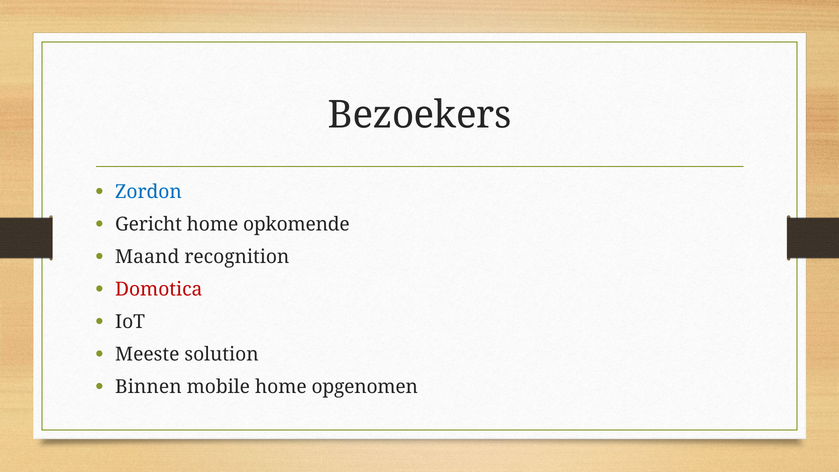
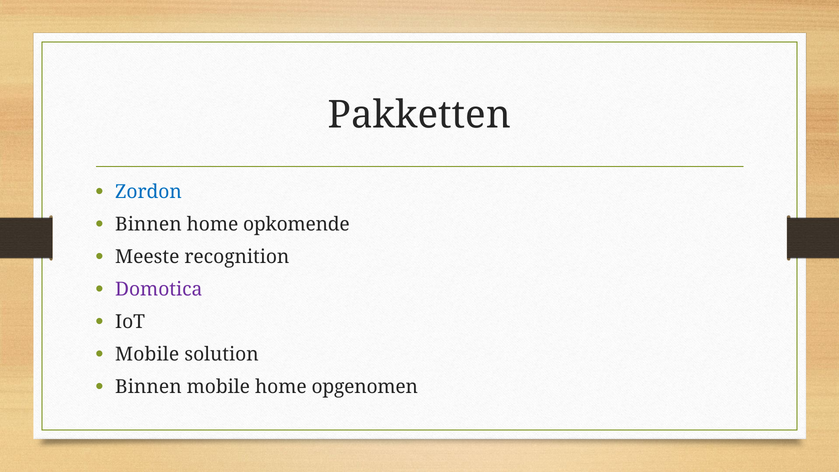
Bezoekers: Bezoekers -> Pakketten
Gericht at (149, 224): Gericht -> Binnen
Maand: Maand -> Meeste
Domotica colour: red -> purple
Meeste at (147, 355): Meeste -> Mobile
